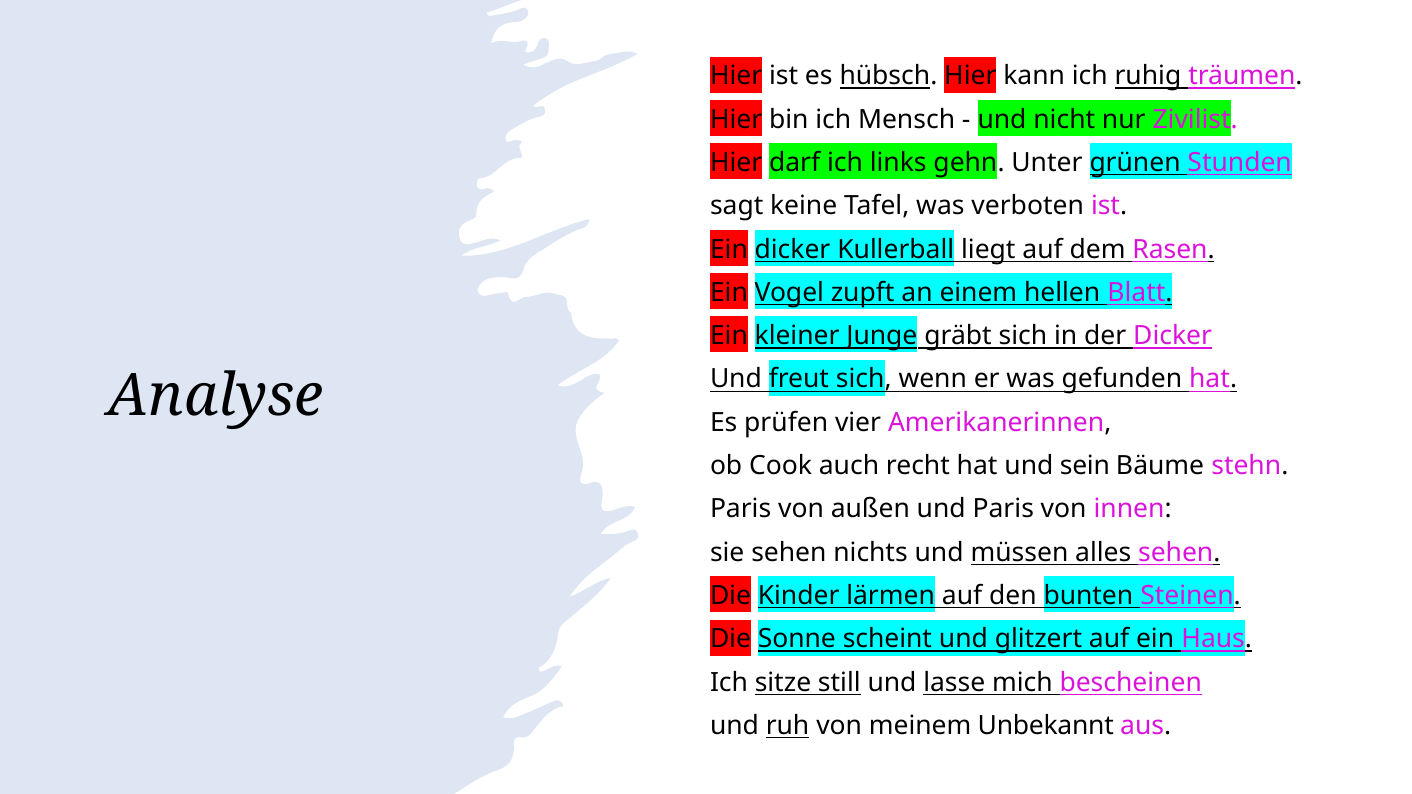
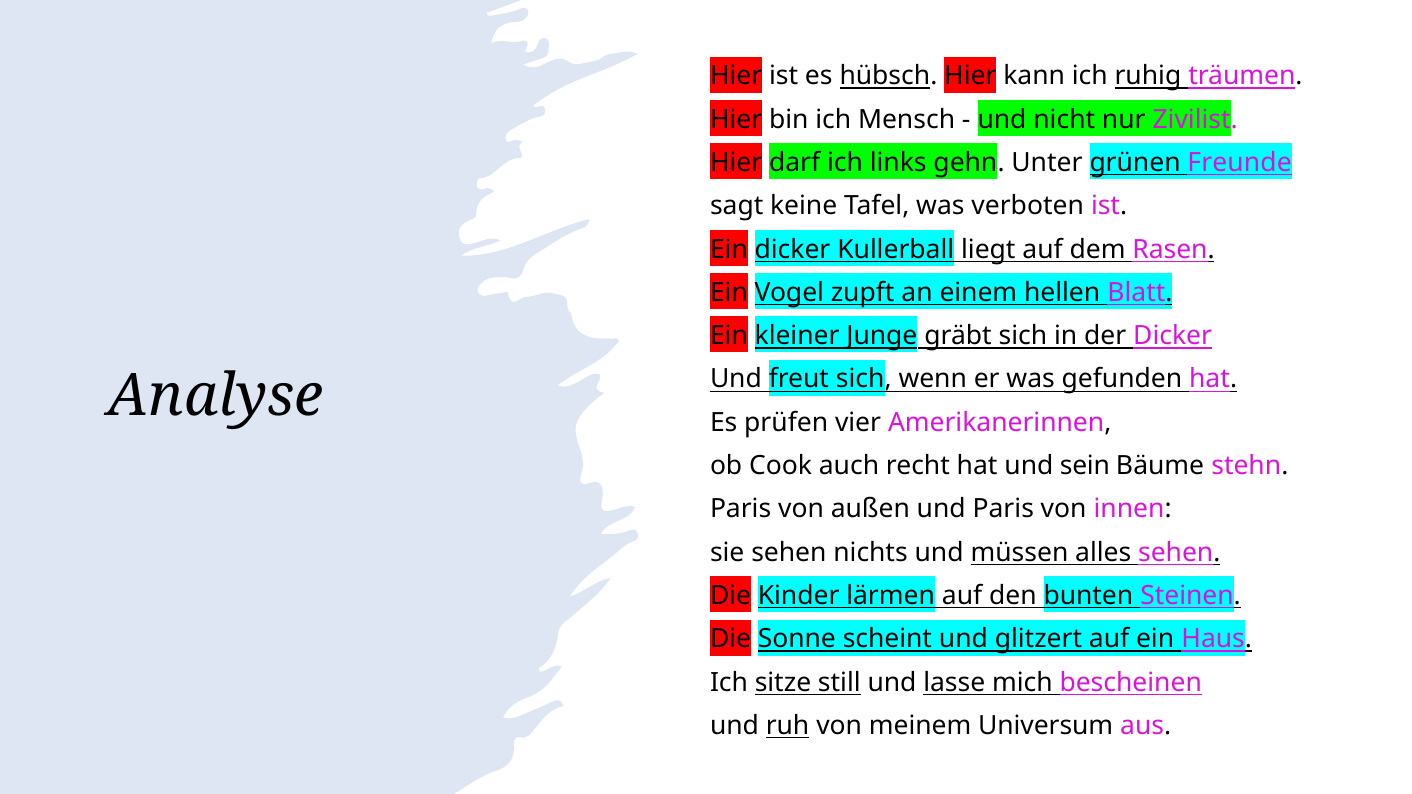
Stunden: Stunden -> Freunde
Unbekannt: Unbekannt -> Universum
